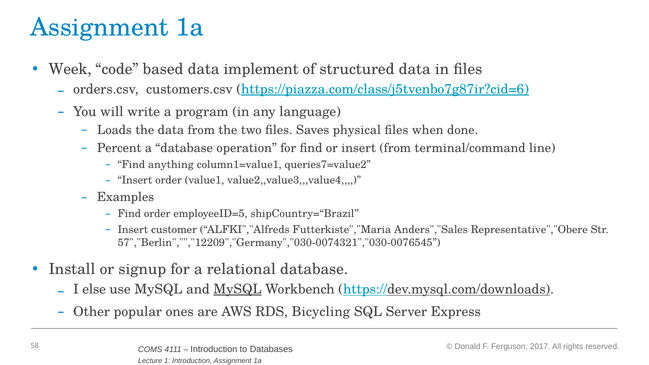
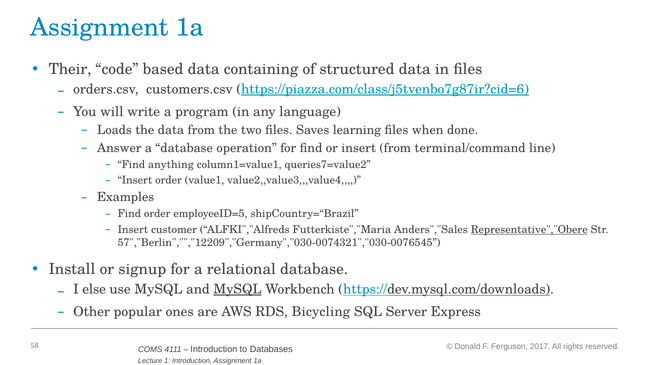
Week: Week -> Their
implement: implement -> containing
physical: physical -> learning
Percent: Percent -> Answer
Representative","Obere underline: none -> present
